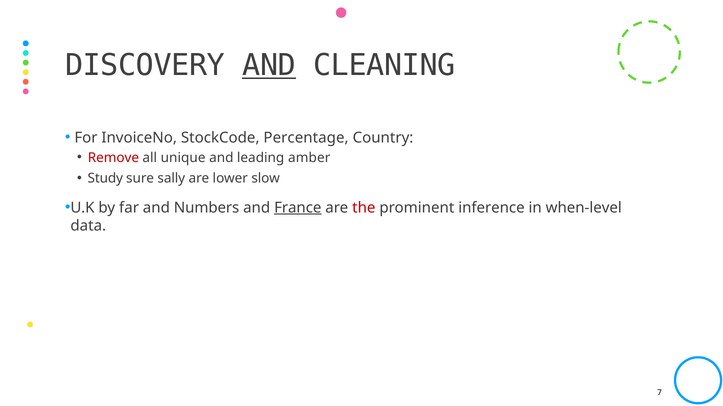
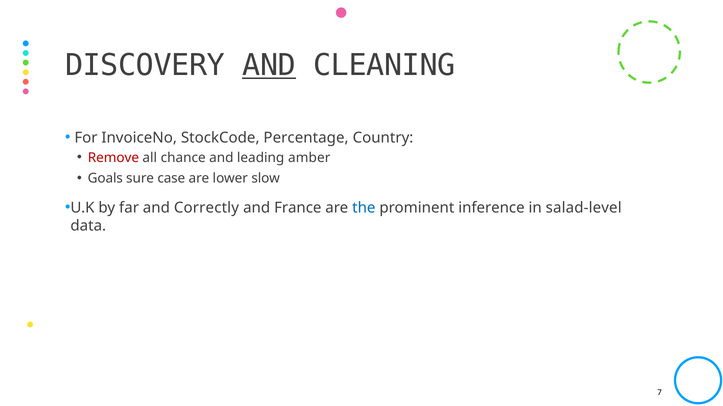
unique: unique -> chance
Study: Study -> Goals
sally: sally -> case
Numbers: Numbers -> Correctly
France underline: present -> none
the colour: red -> blue
when-level: when-level -> salad-level
